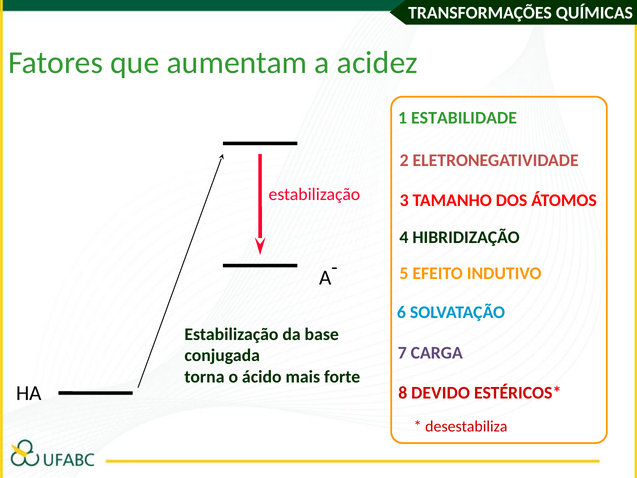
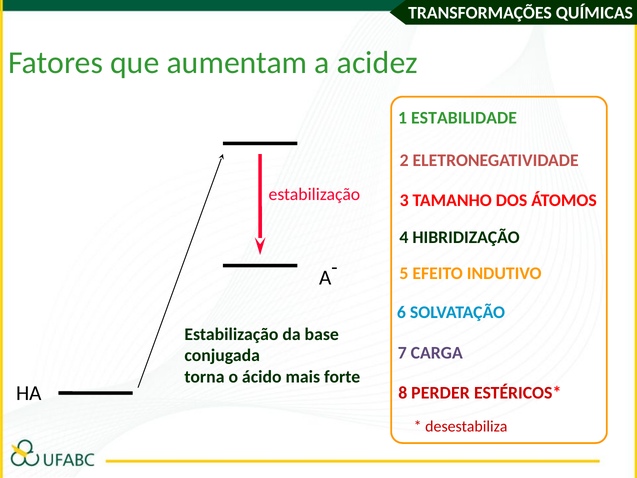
DEVIDO: DEVIDO -> PERDER
